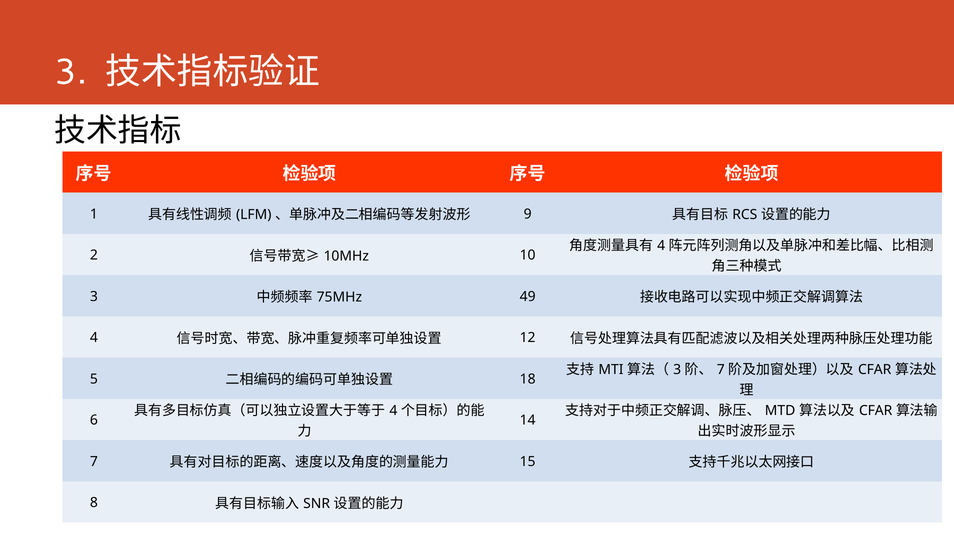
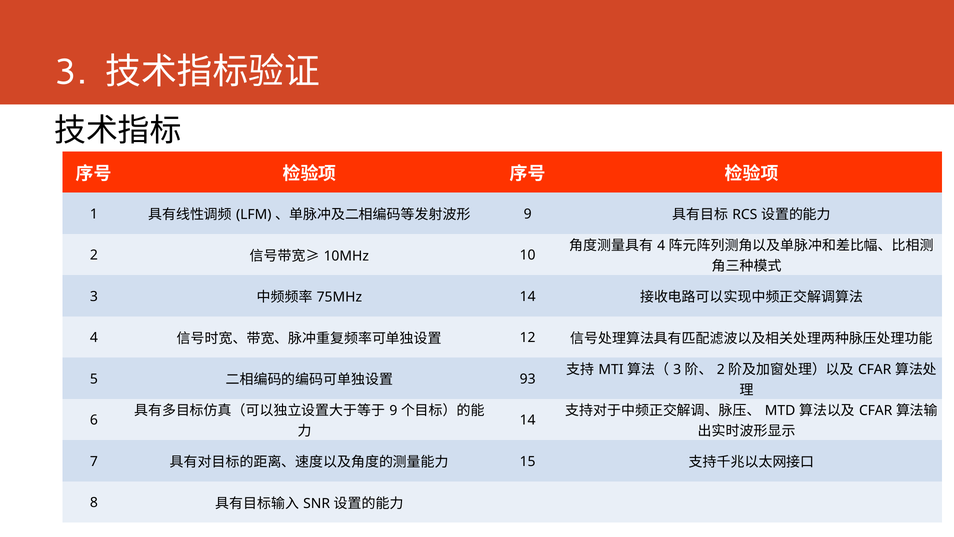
49 at (528, 296): 49 -> 14
7 at (721, 369): 7 -> 2
18: 18 -> 93
4 at (393, 411): 4 -> 9
